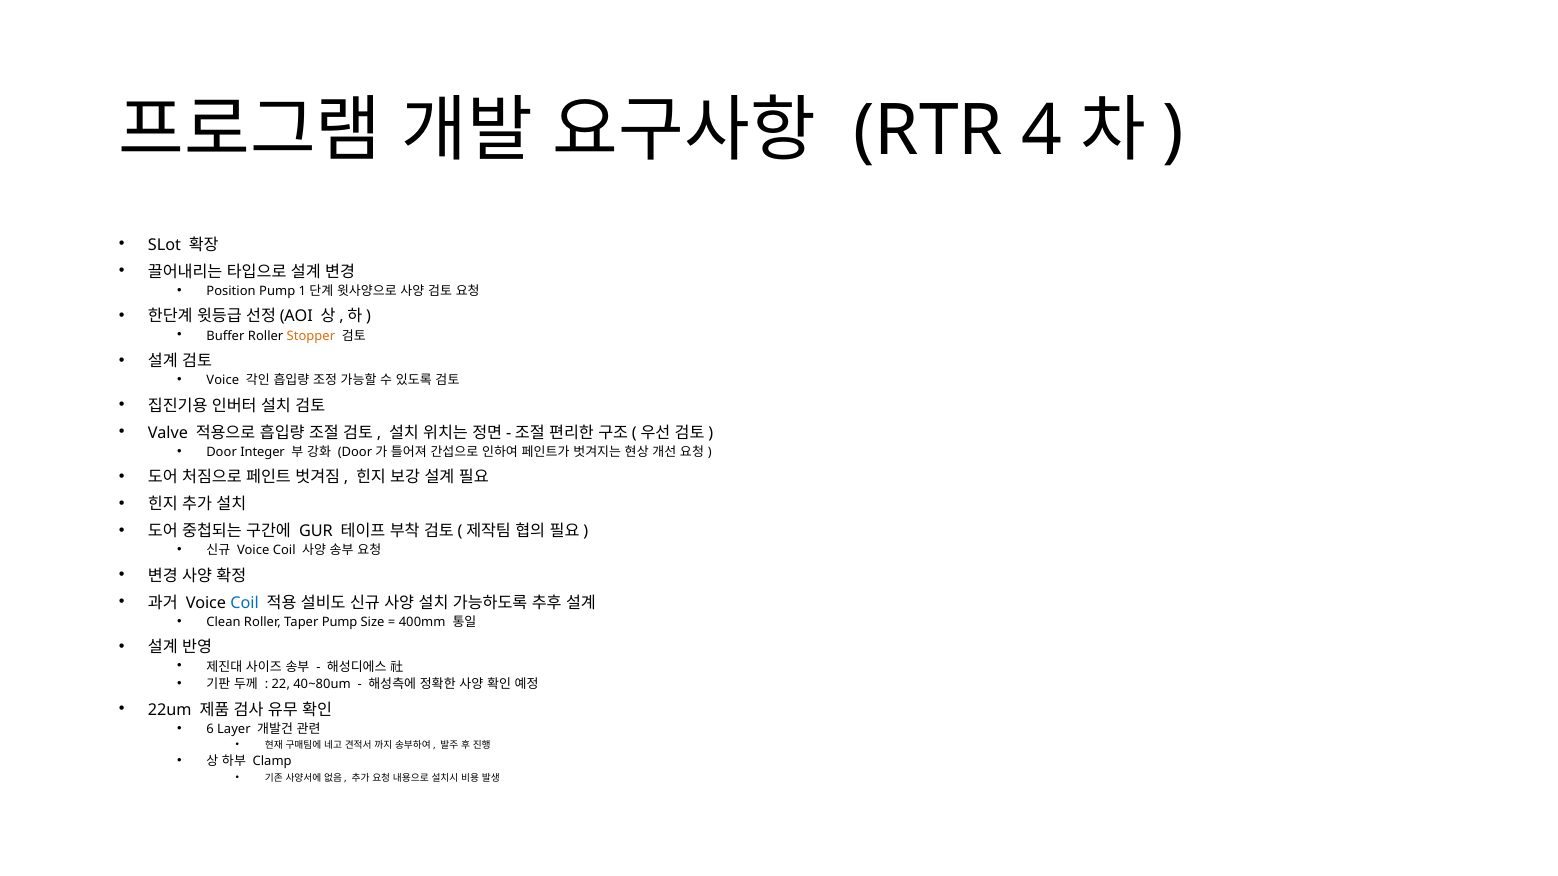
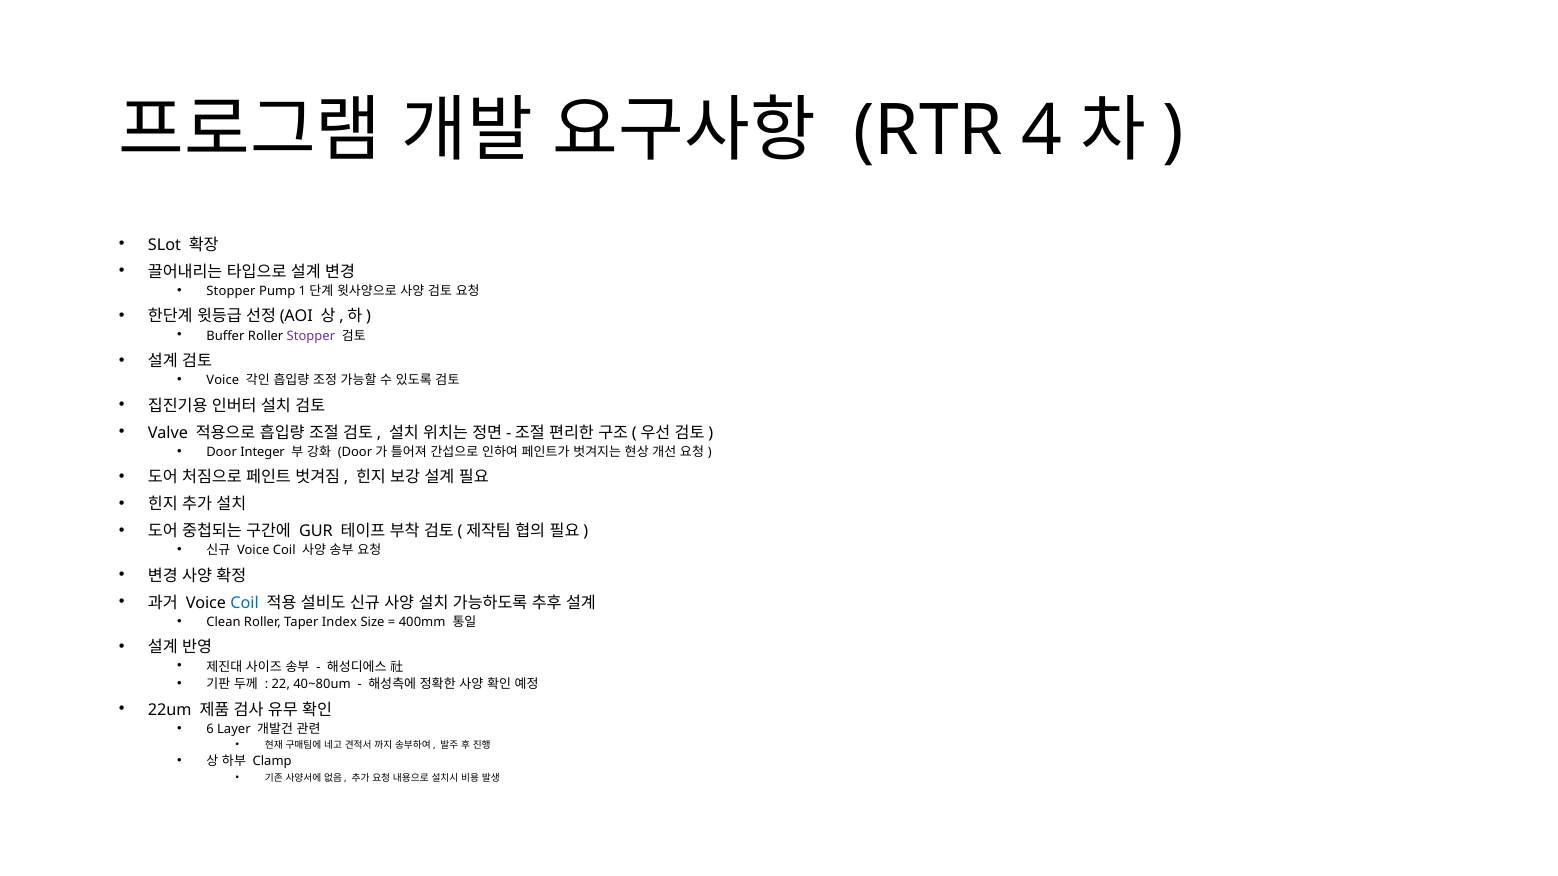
Position at (231, 291): Position -> Stopper
Stopper at (311, 336) colour: orange -> purple
Taper Pump: Pump -> Index
